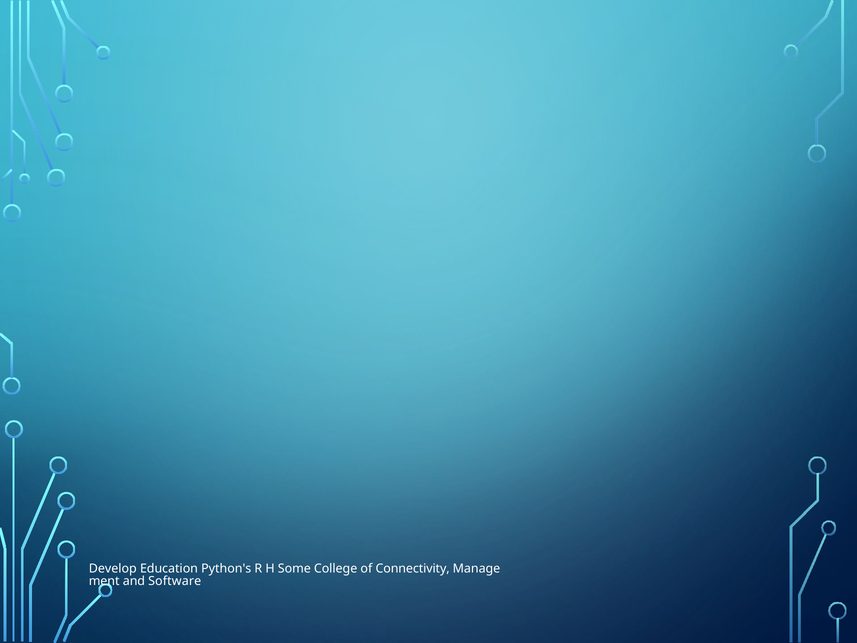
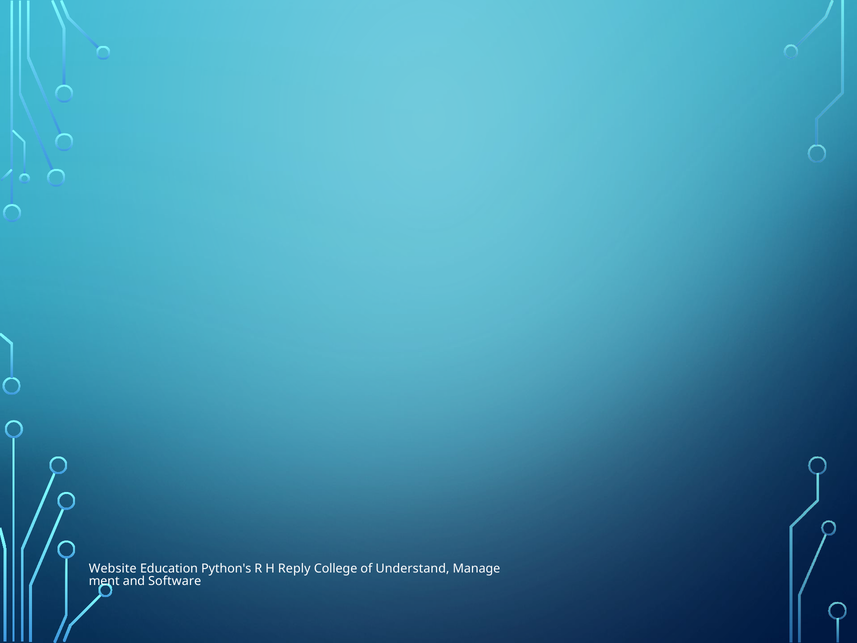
Develop: Develop -> Website
Some: Some -> Reply
Connectivity: Connectivity -> Understand
